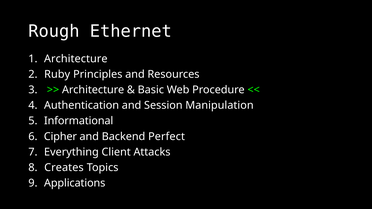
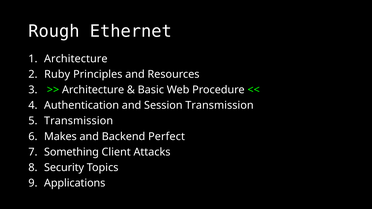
Session Manipulation: Manipulation -> Transmission
Informational at (79, 121): Informational -> Transmission
Cipher: Cipher -> Makes
Everything: Everything -> Something
Creates: Creates -> Security
